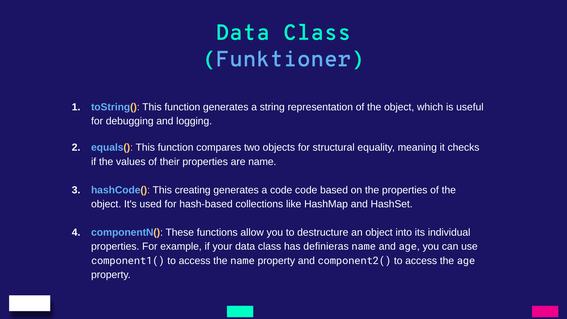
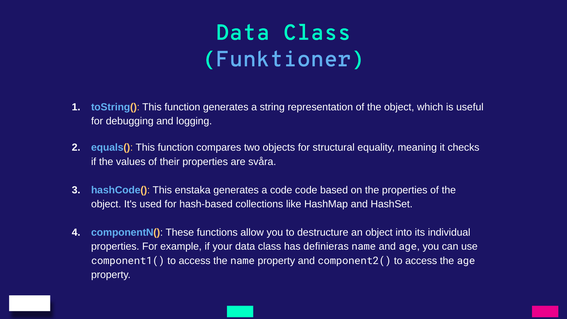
are name: name -> svåra
creating: creating -> enstaka
